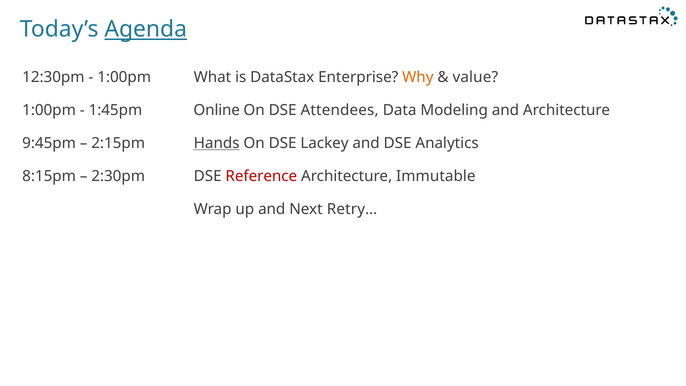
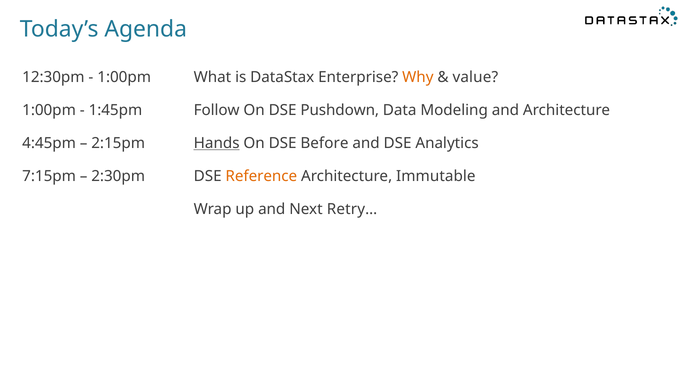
Agenda underline: present -> none
Online: Online -> Follow
Attendees: Attendees -> Pushdown
9:45pm: 9:45pm -> 4:45pm
Lackey: Lackey -> Before
8:15pm: 8:15pm -> 7:15pm
Reference colour: red -> orange
